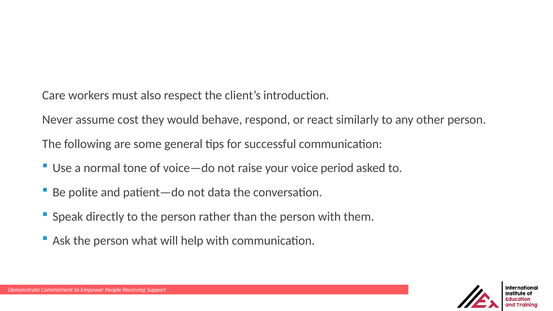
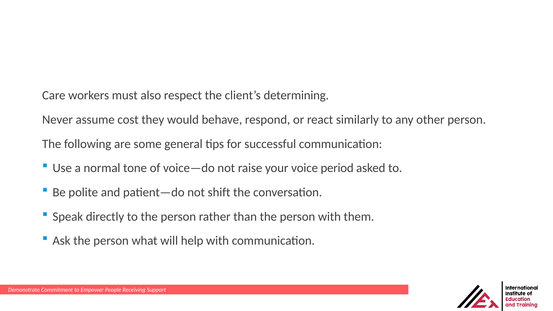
introduction: introduction -> determining
data: data -> shift
